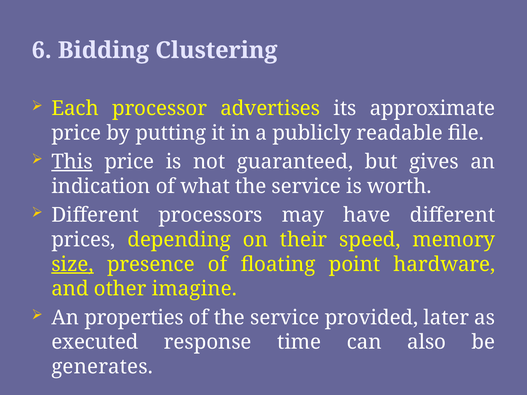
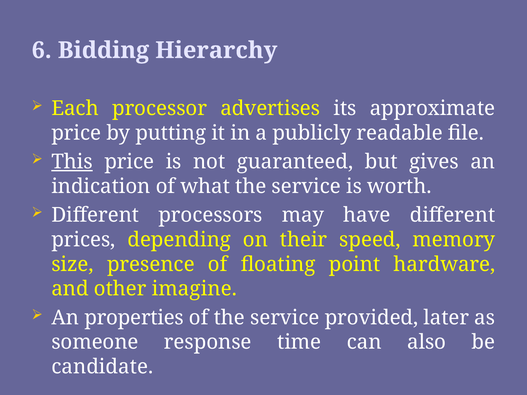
Clustering: Clustering -> Hierarchy
size underline: present -> none
executed: executed -> someone
generates: generates -> candidate
